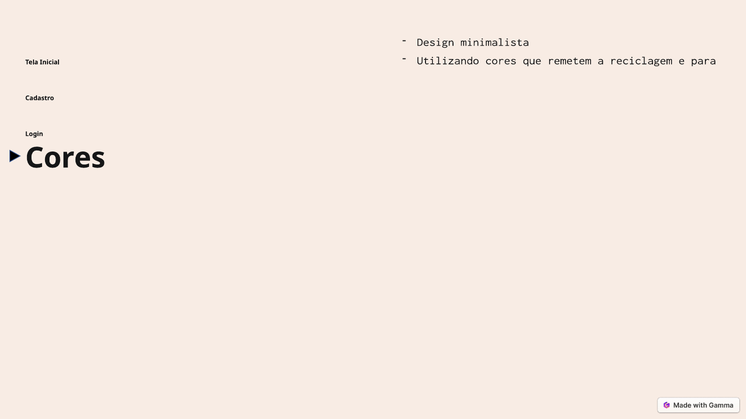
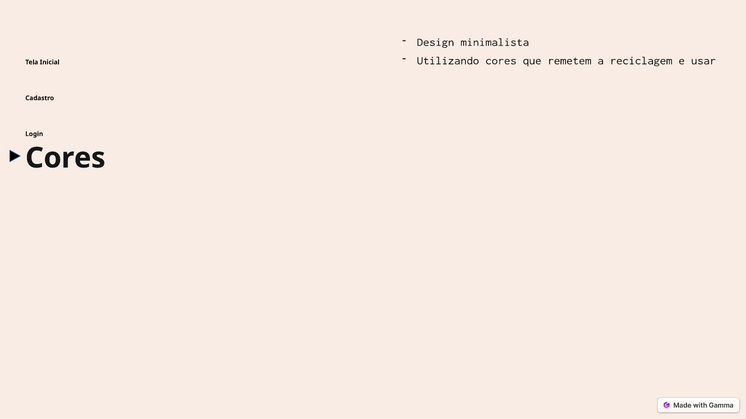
para: para -> usar
